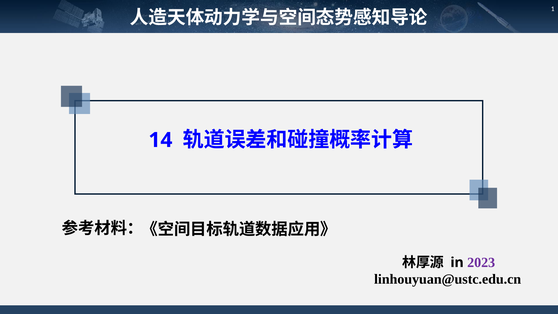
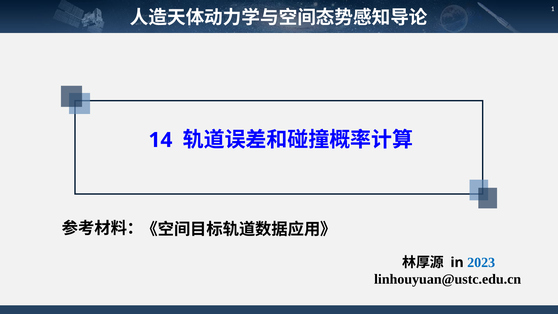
2023 colour: purple -> blue
